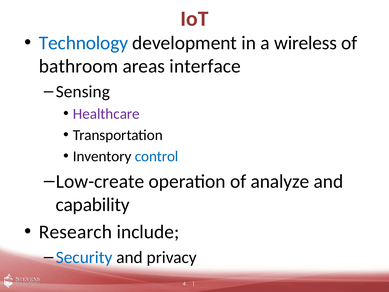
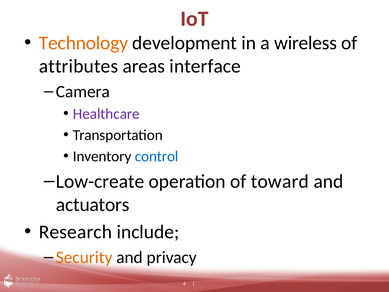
Technology at (84, 43) colour: blue -> orange
bathroom: bathroom -> attributes
Sensing: Sensing -> Camera
analyze: analyze -> toward
capability: capability -> actuators
Security colour: blue -> orange
